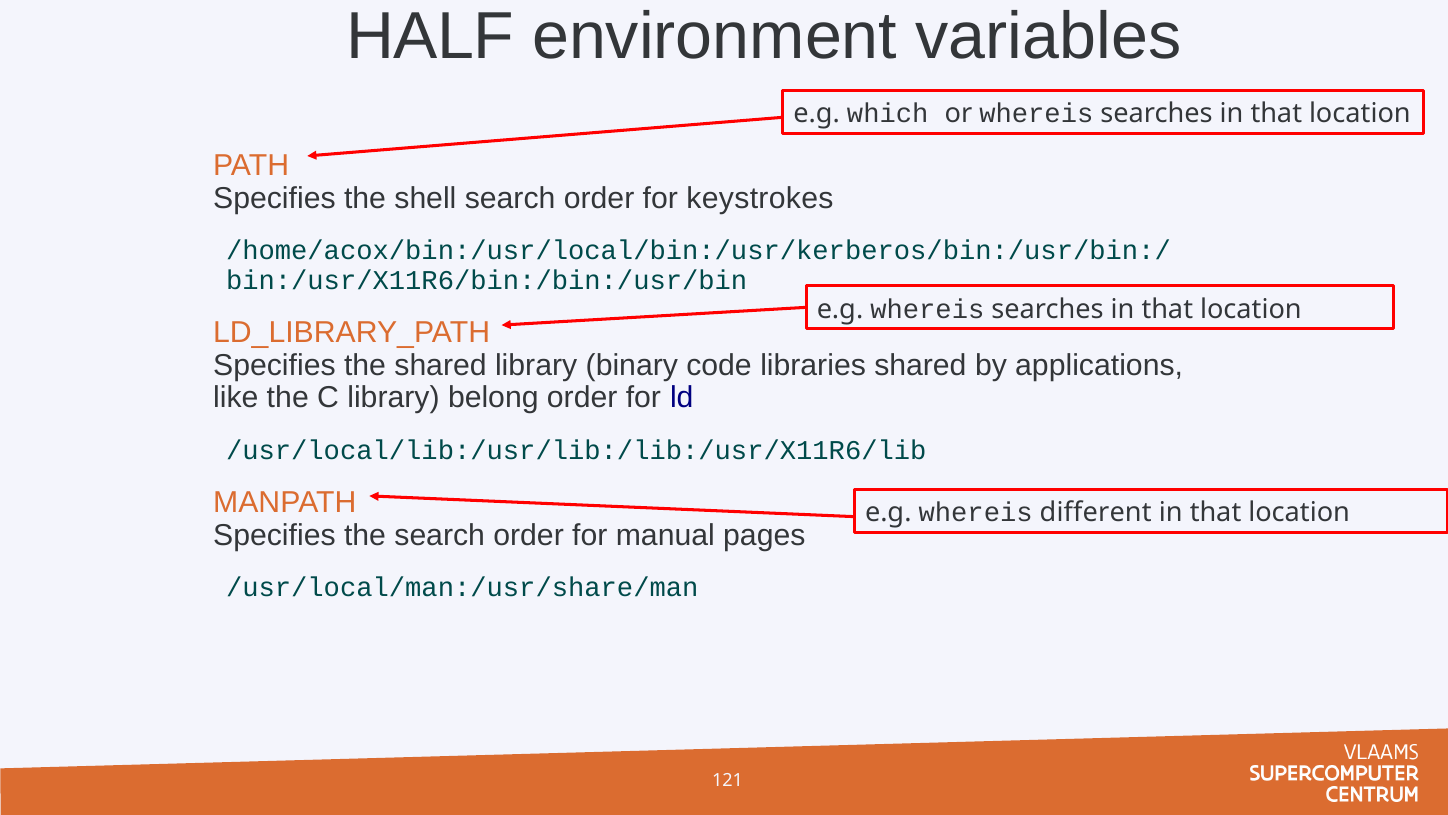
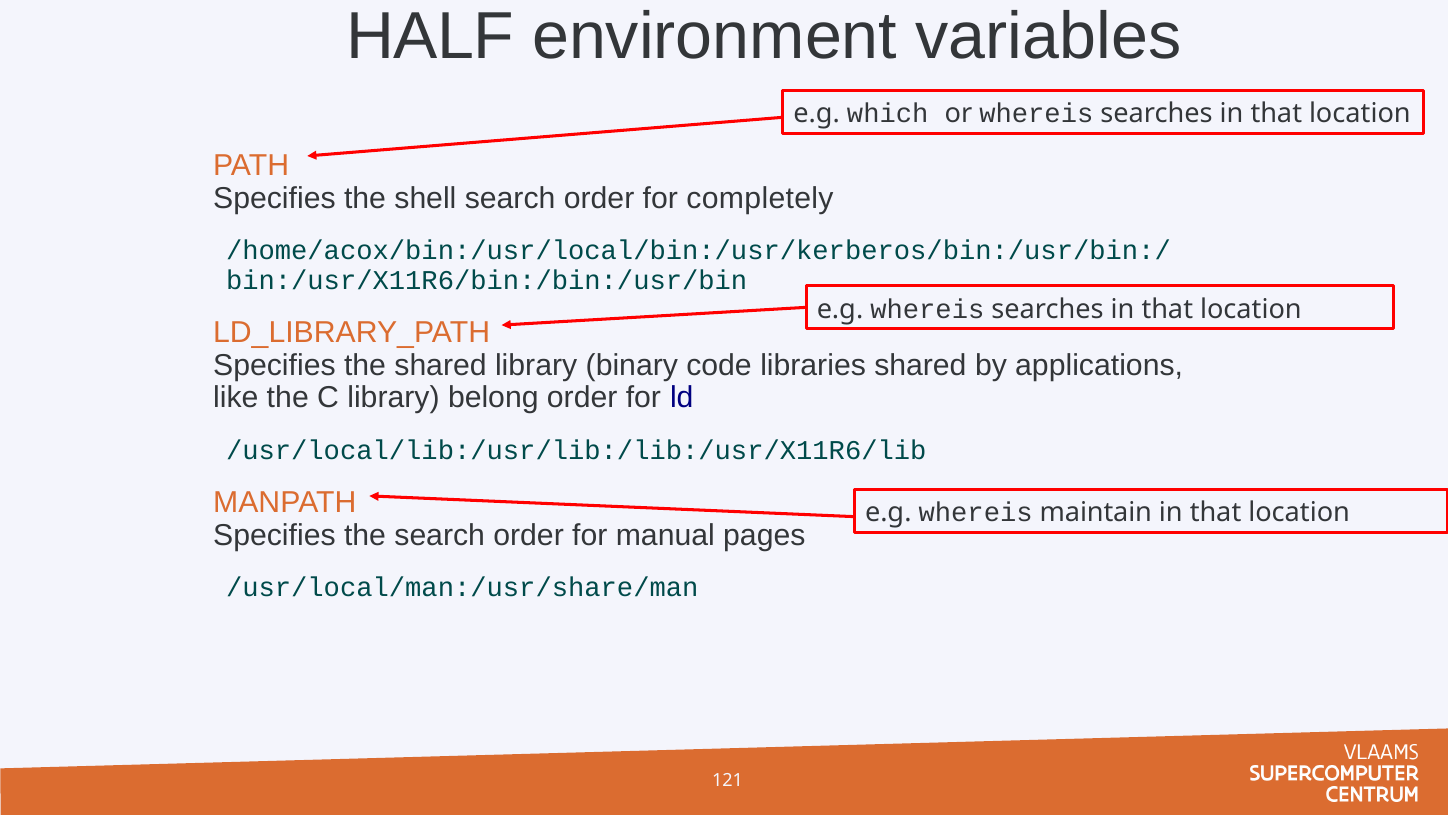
keystrokes: keystrokes -> completely
different: different -> maintain
